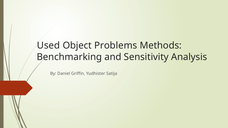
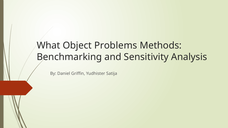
Used: Used -> What
